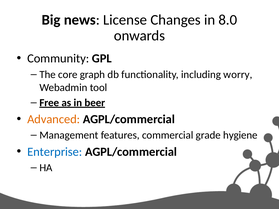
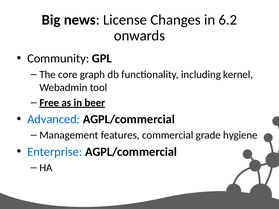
8.0: 8.0 -> 6.2
worry: worry -> kernel
Advanced colour: orange -> blue
